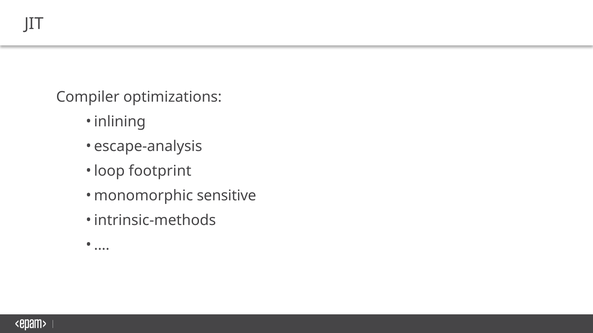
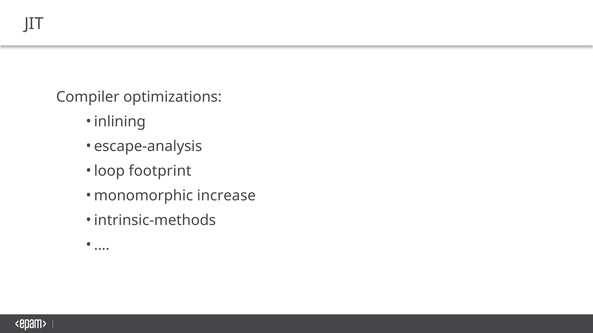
sensitive: sensitive -> increase
